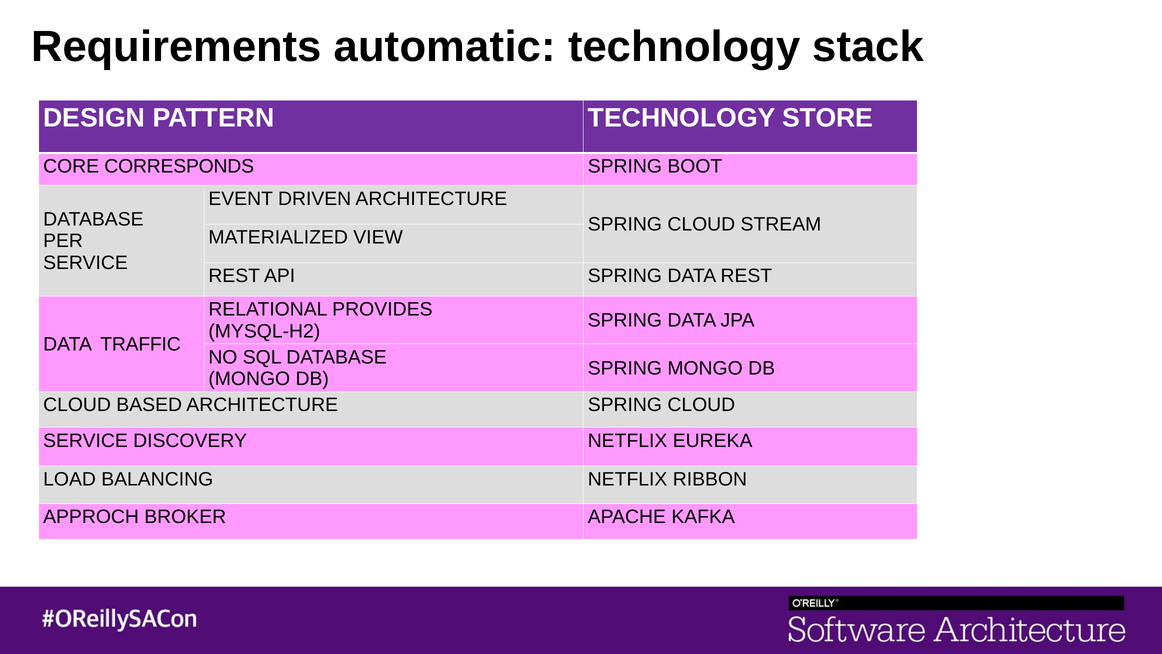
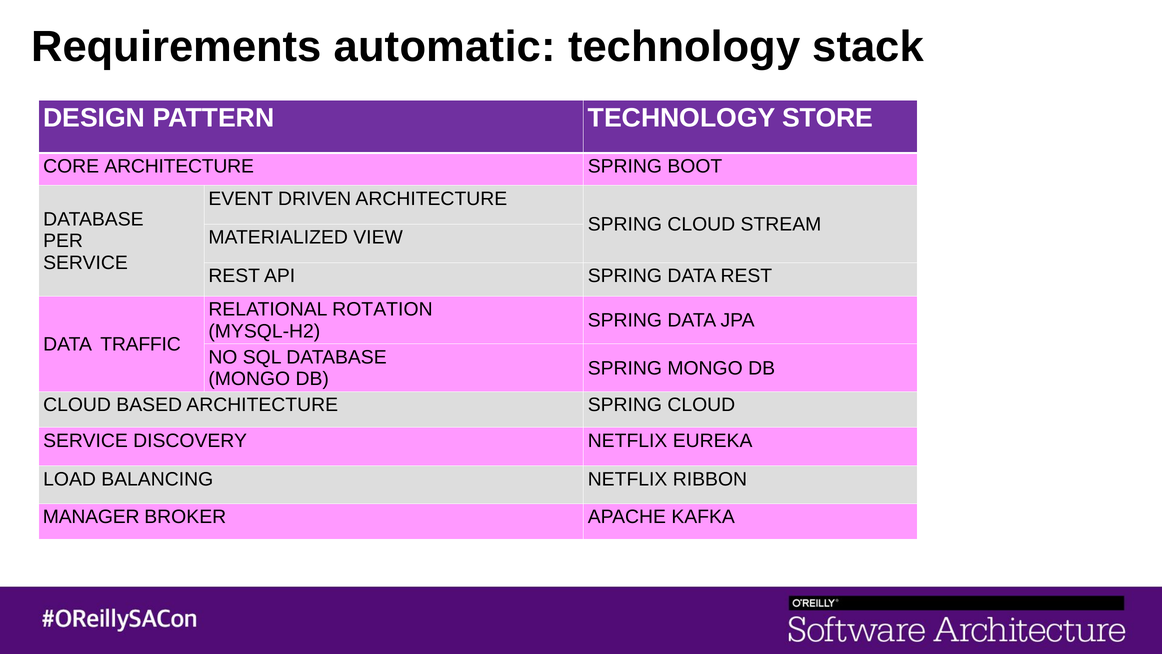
CORE CORRESPONDS: CORRESPONDS -> ARCHITECTURE
PROVIDES: PROVIDES -> ROTATION
APPROCH: APPROCH -> MANAGER
